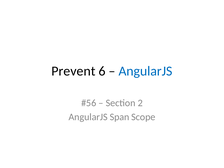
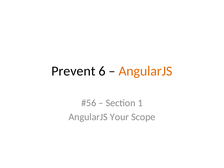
AngularJS at (145, 71) colour: blue -> orange
2: 2 -> 1
Span: Span -> Your
